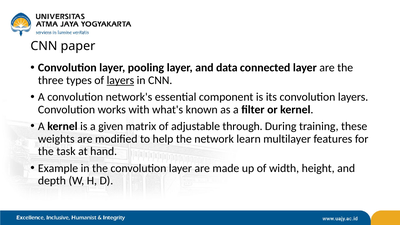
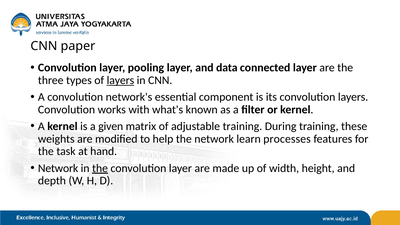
adjustable through: through -> training
multilayer: multilayer -> processes
Example at (58, 168): Example -> Network
the at (100, 168) underline: none -> present
